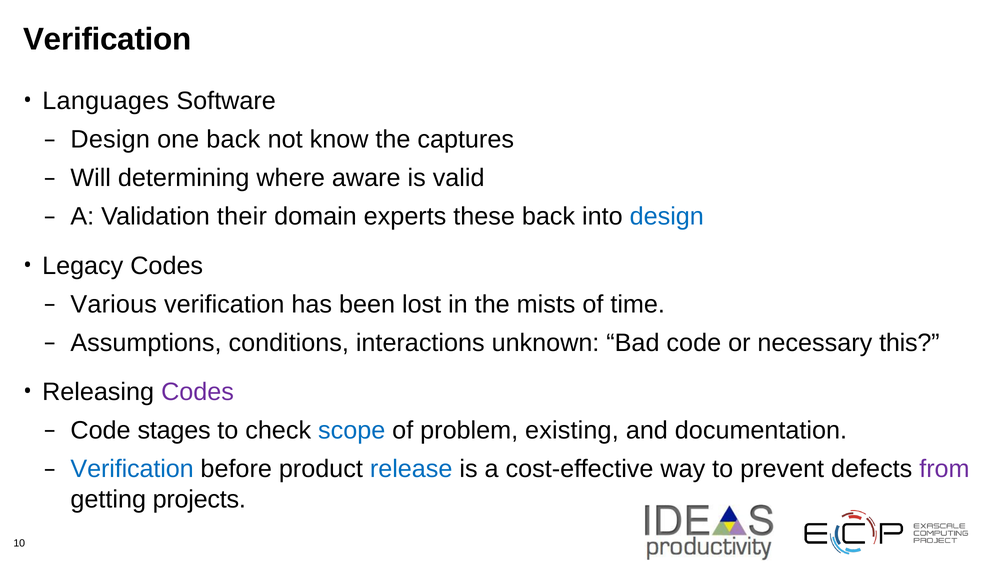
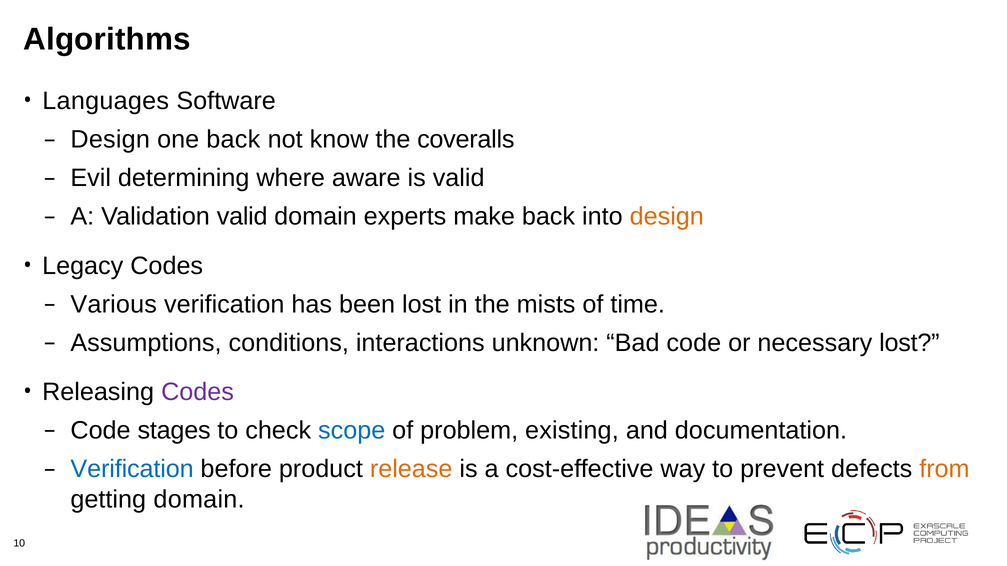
Verification at (107, 40): Verification -> Algorithms
captures: captures -> coveralls
Will: Will -> Evil
Validation their: their -> valid
these: these -> make
design at (667, 217) colour: blue -> orange
necessary this: this -> lost
release colour: blue -> orange
from colour: purple -> orange
getting projects: projects -> domain
